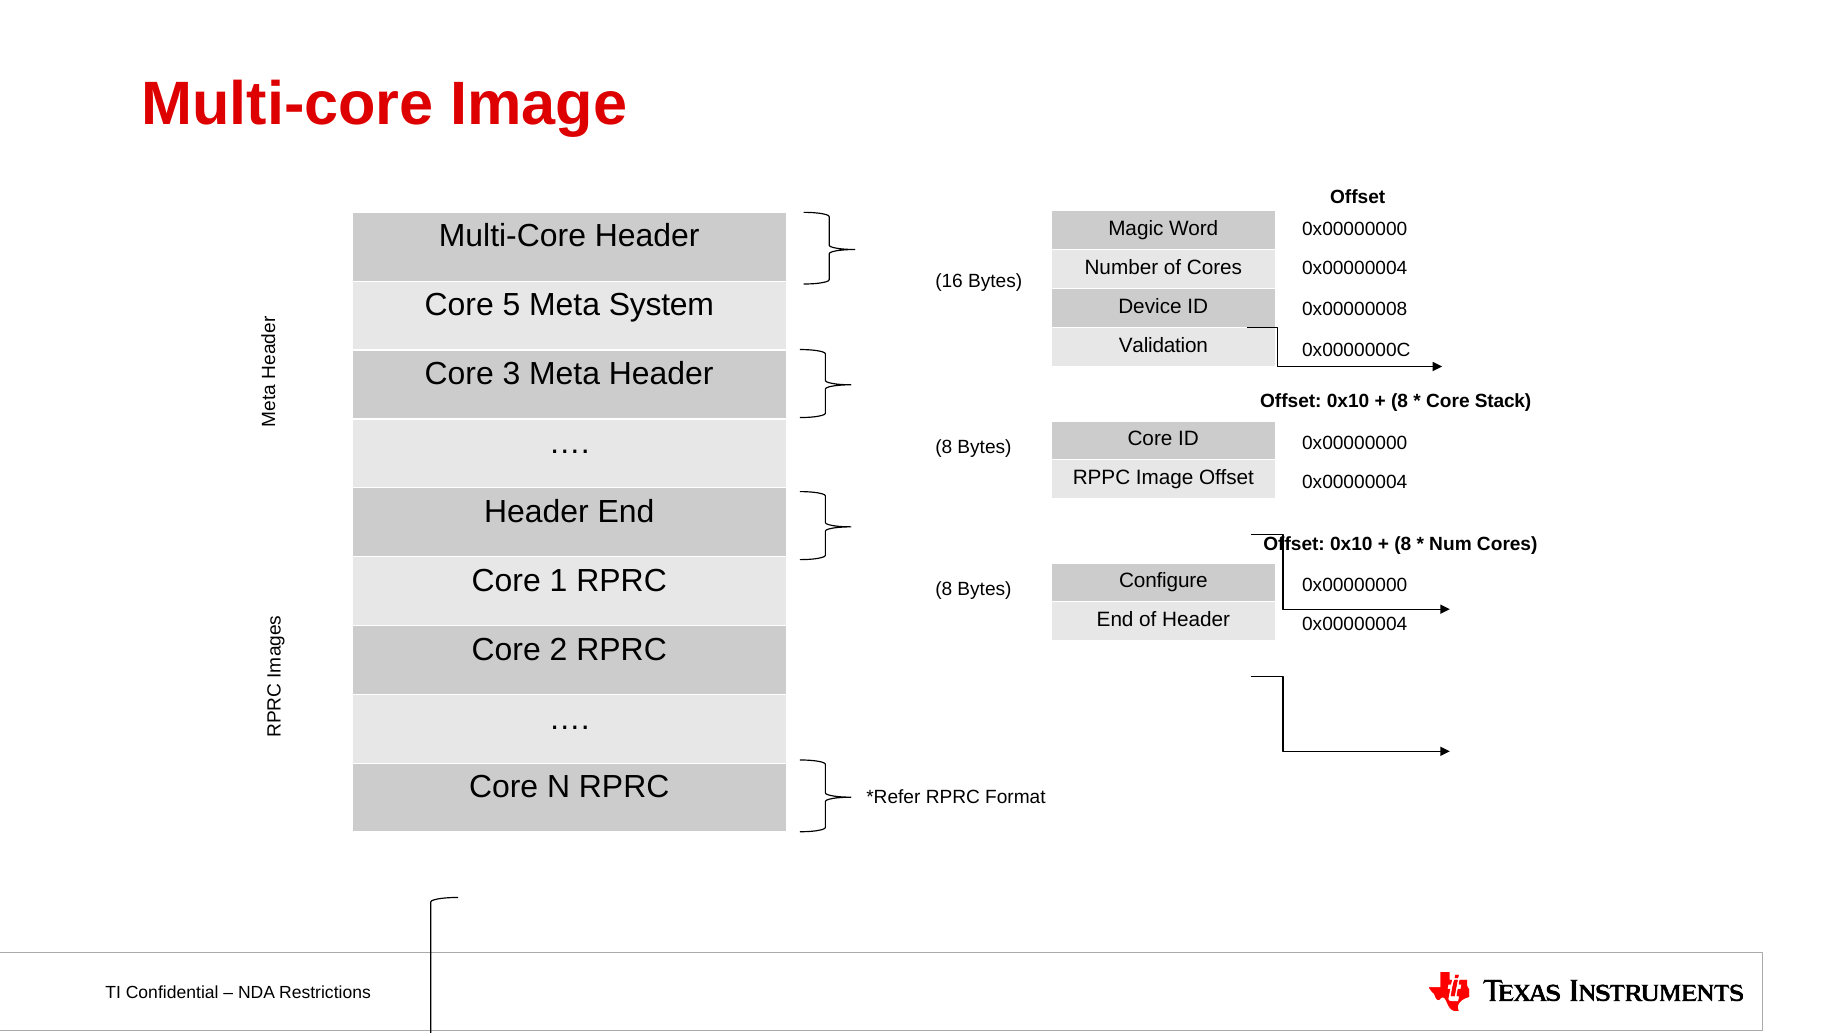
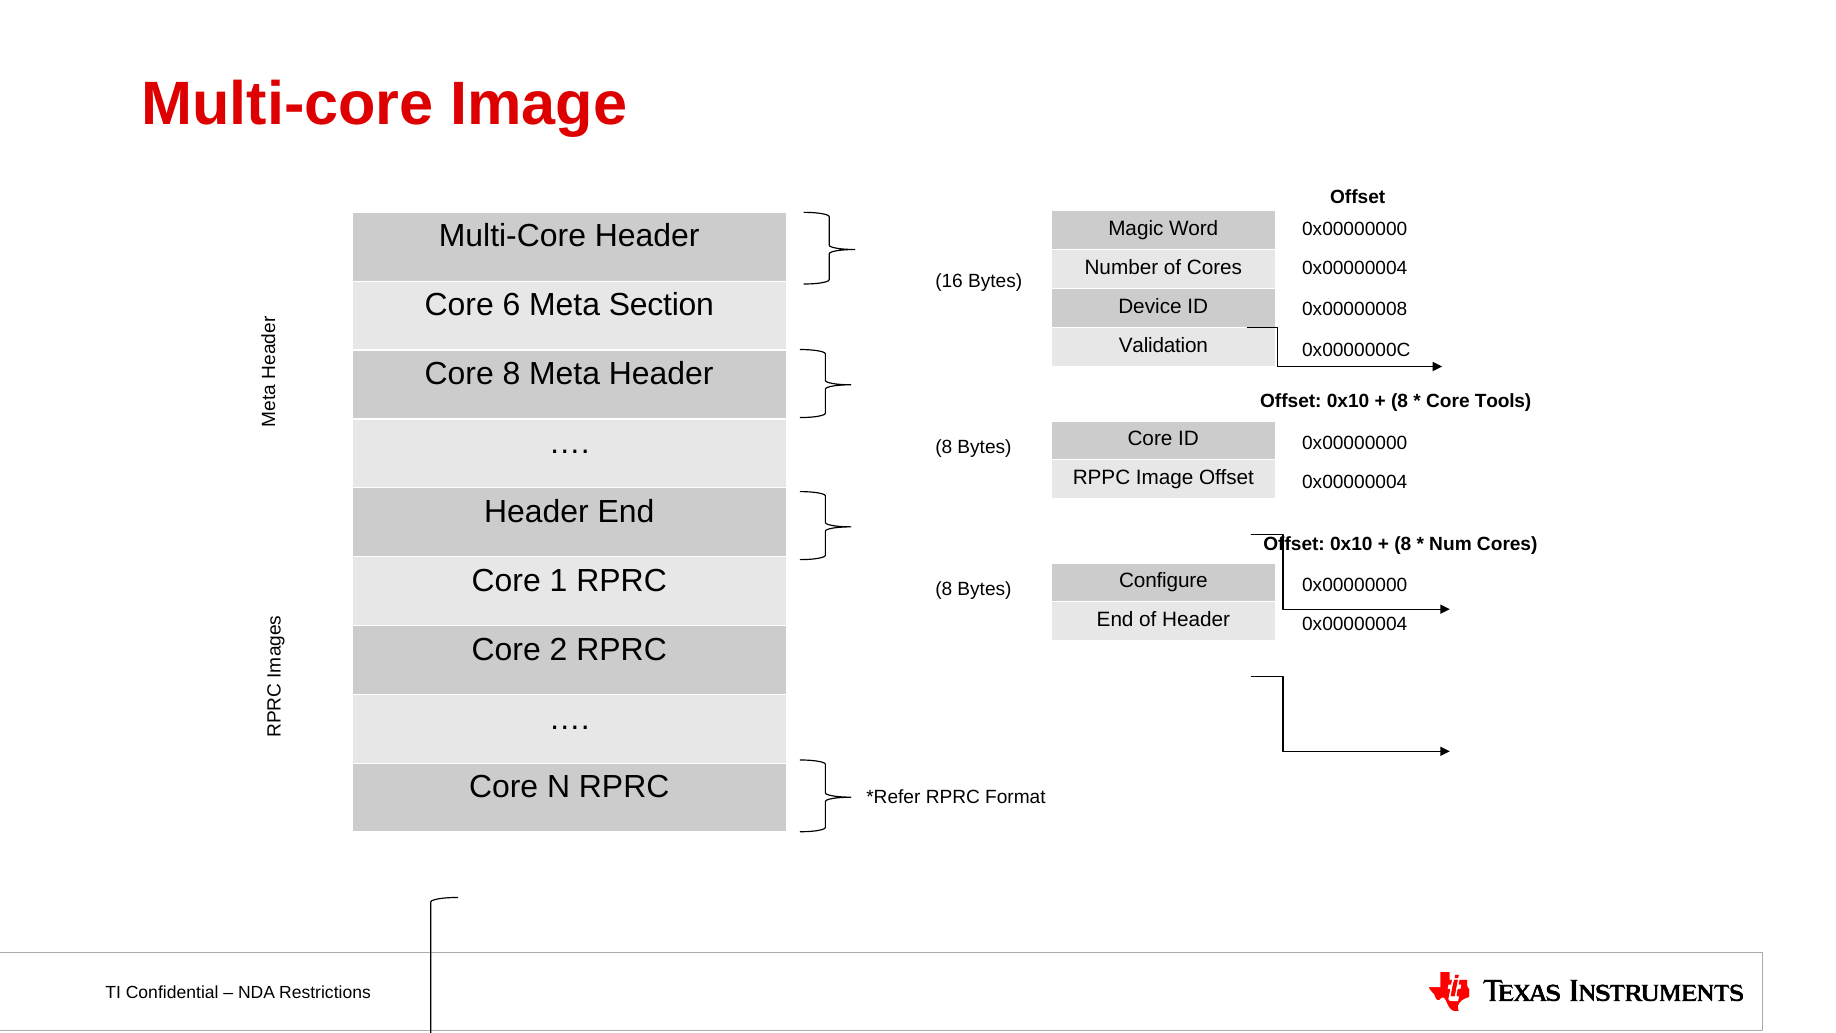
5: 5 -> 6
System: System -> Section
Core 3: 3 -> 8
Stack: Stack -> Tools
